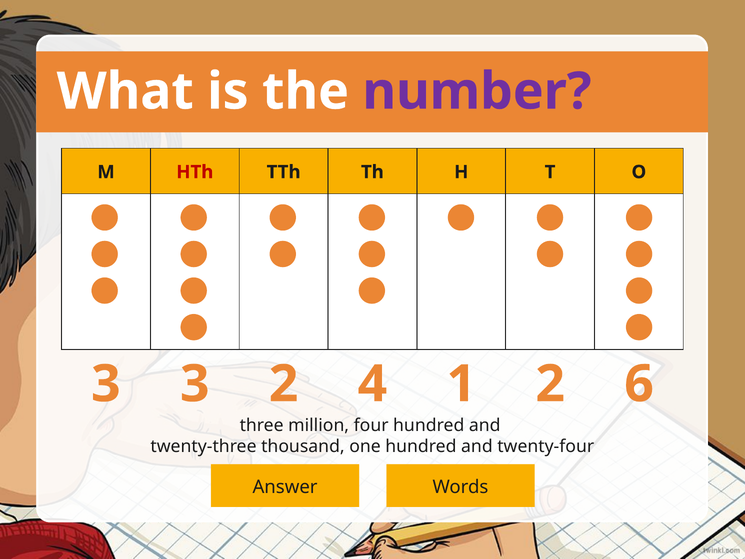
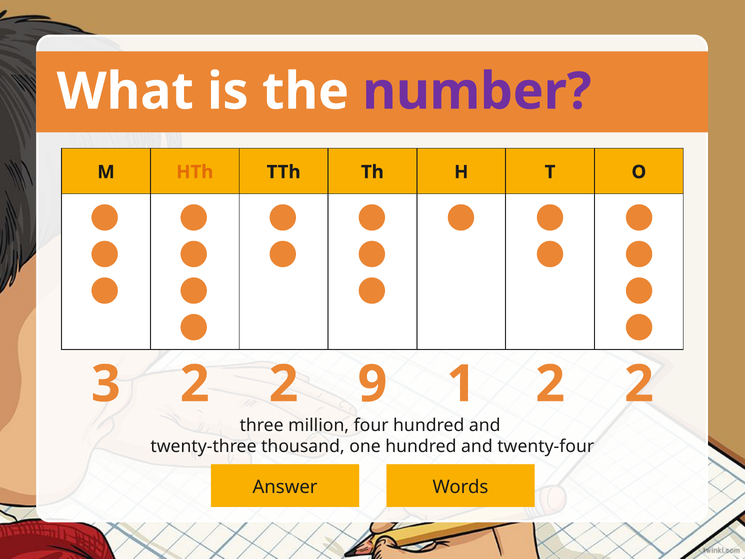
HTh colour: red -> orange
3 3: 3 -> 2
4: 4 -> 9
2 6: 6 -> 2
